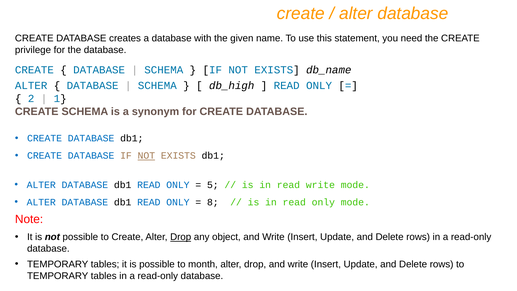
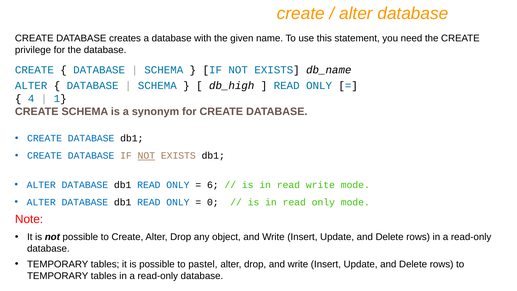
2: 2 -> 4
5: 5 -> 6
8: 8 -> 0
Drop at (181, 237) underline: present -> none
month: month -> pastel
